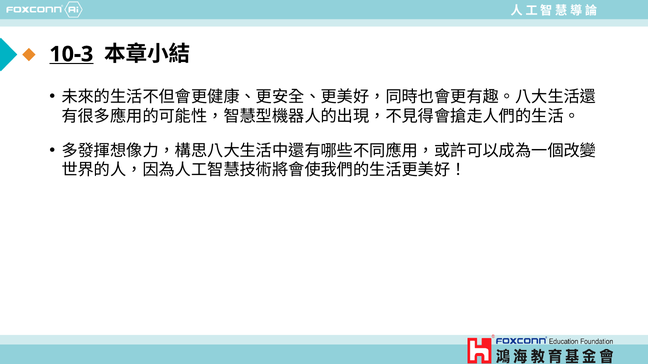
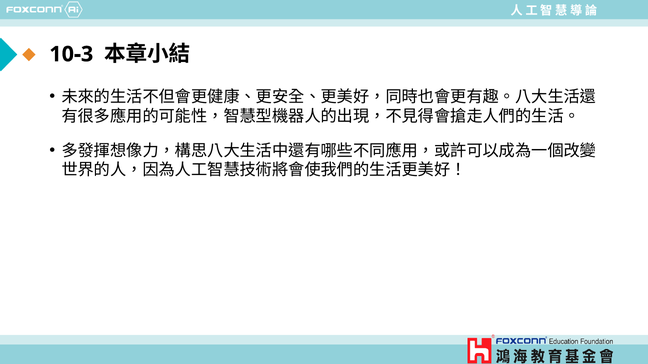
10-3 underline: present -> none
